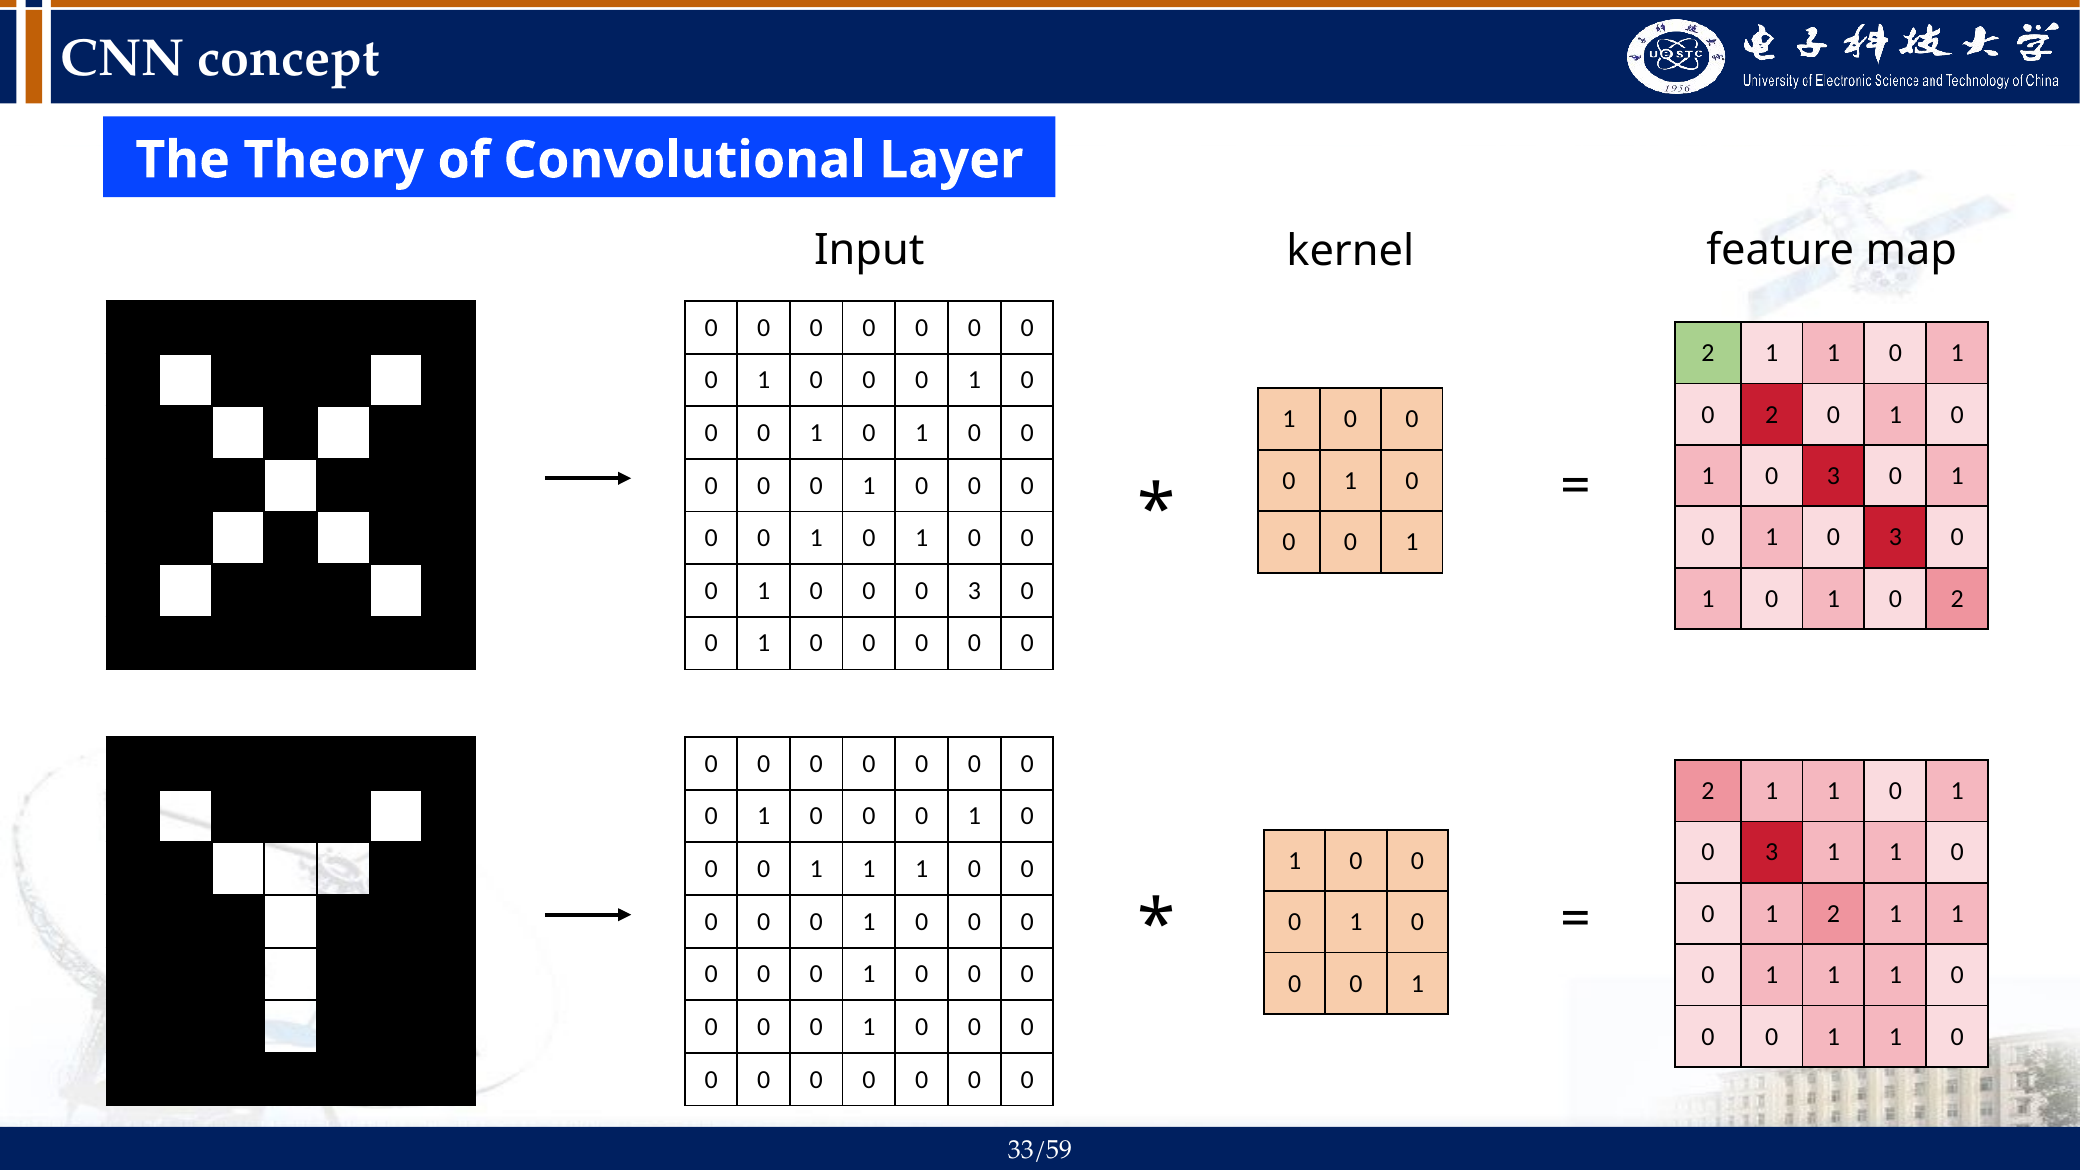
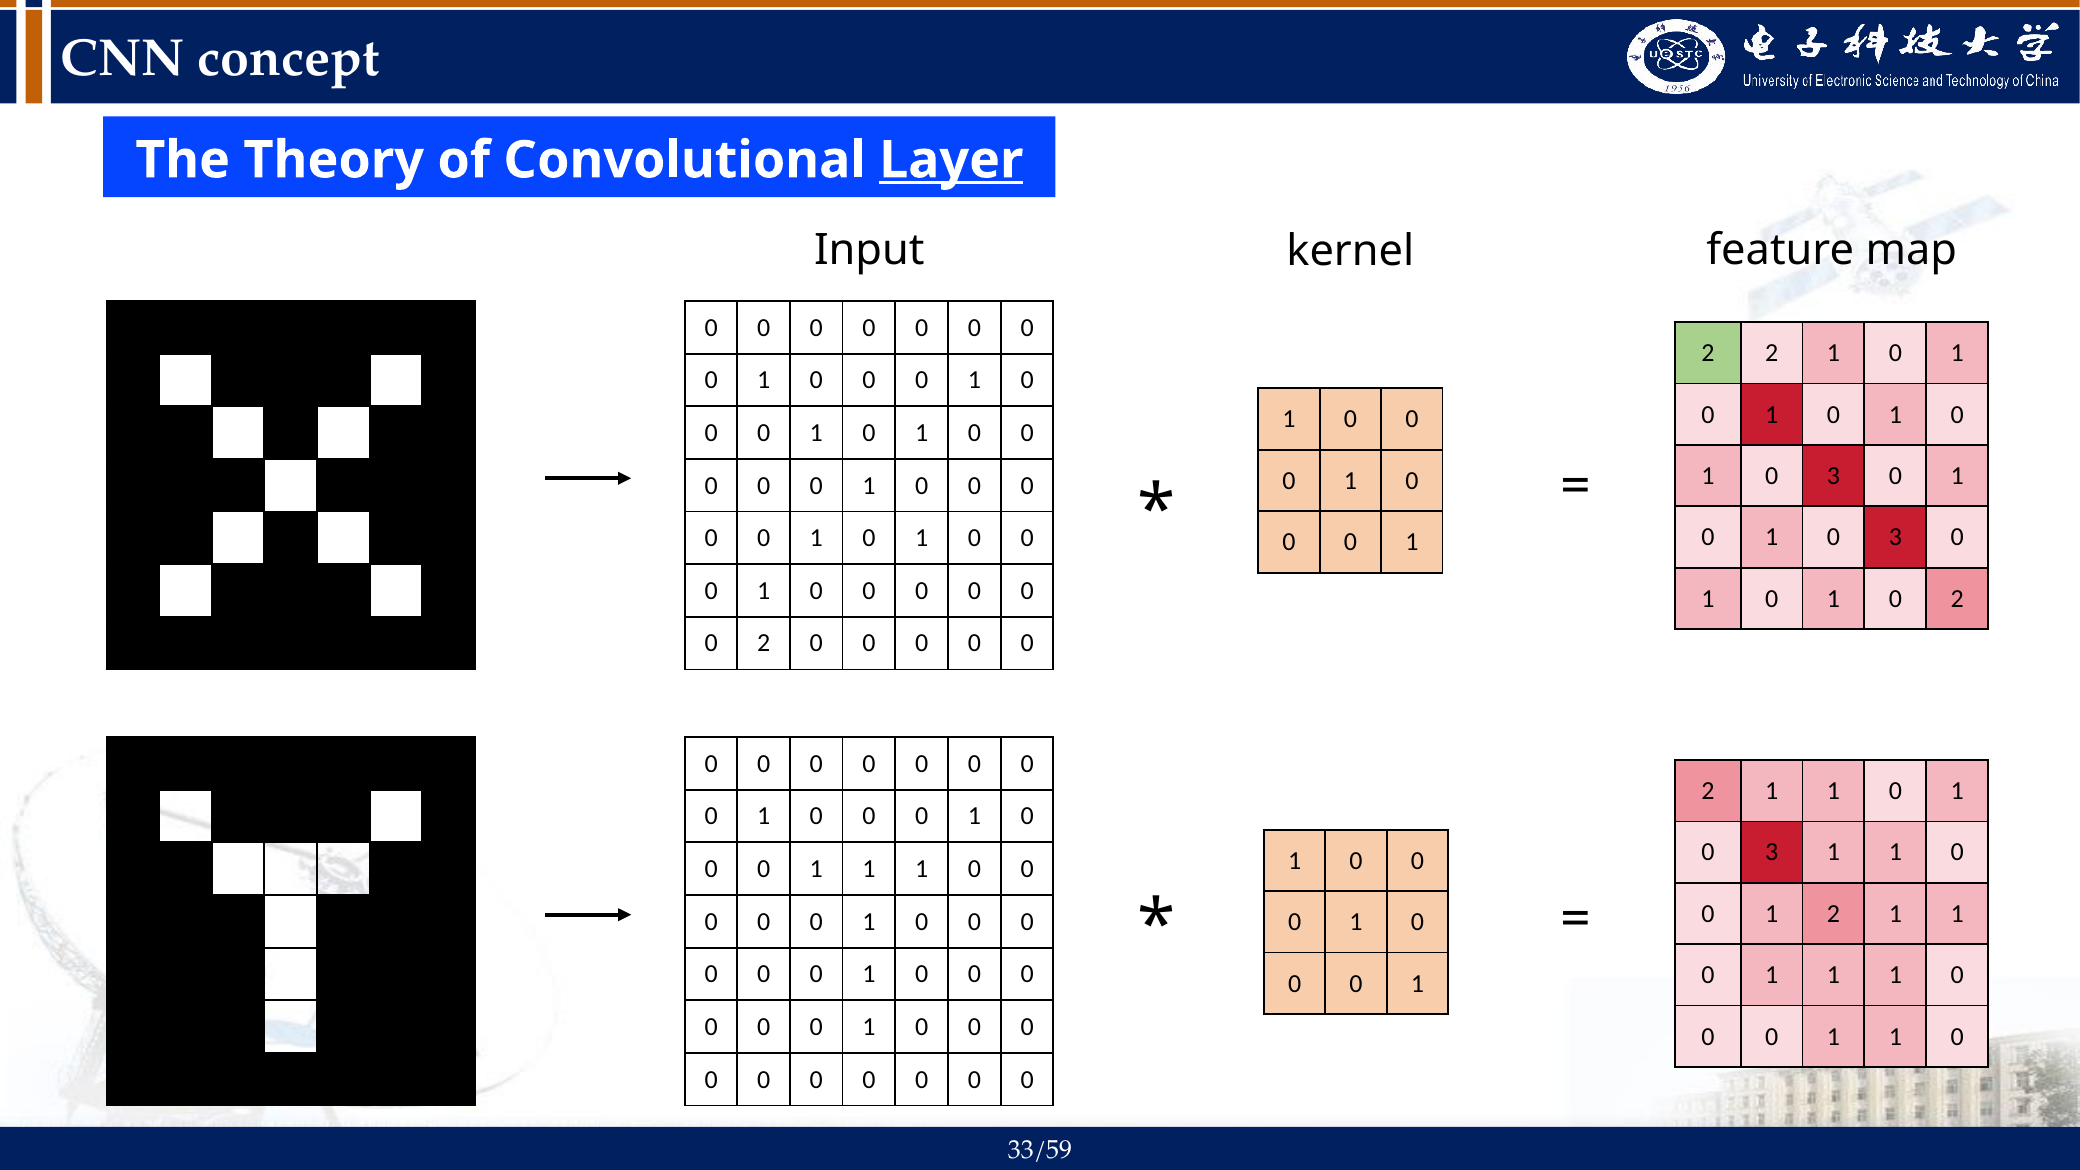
Layer underline: none -> present
1 at (1772, 353): 1 -> 2
2 at (1772, 414): 2 -> 1
3 at (974, 591): 3 -> 0
1 at (764, 643): 1 -> 2
